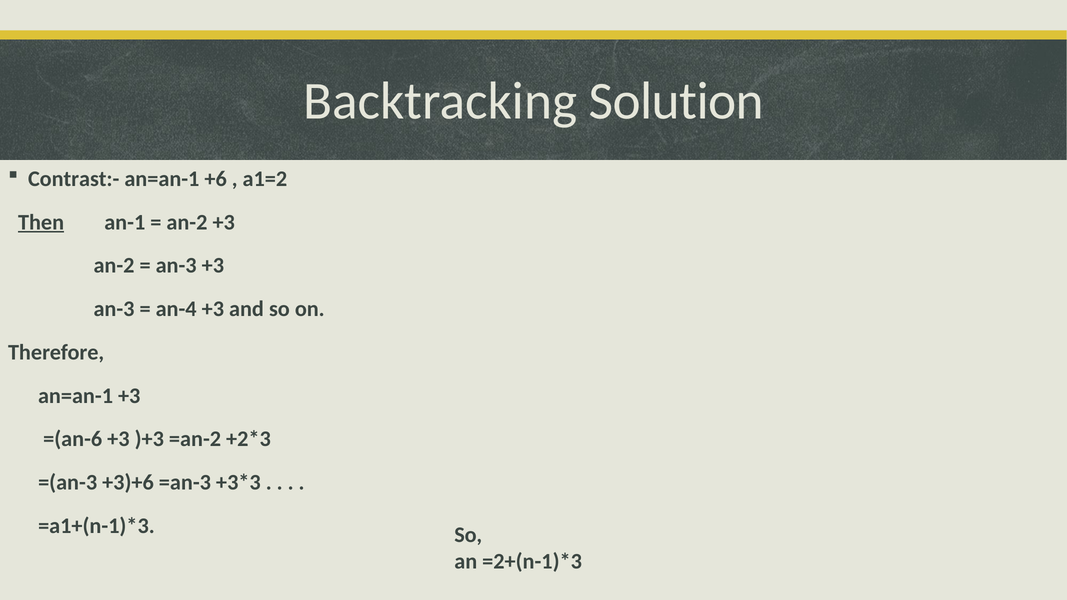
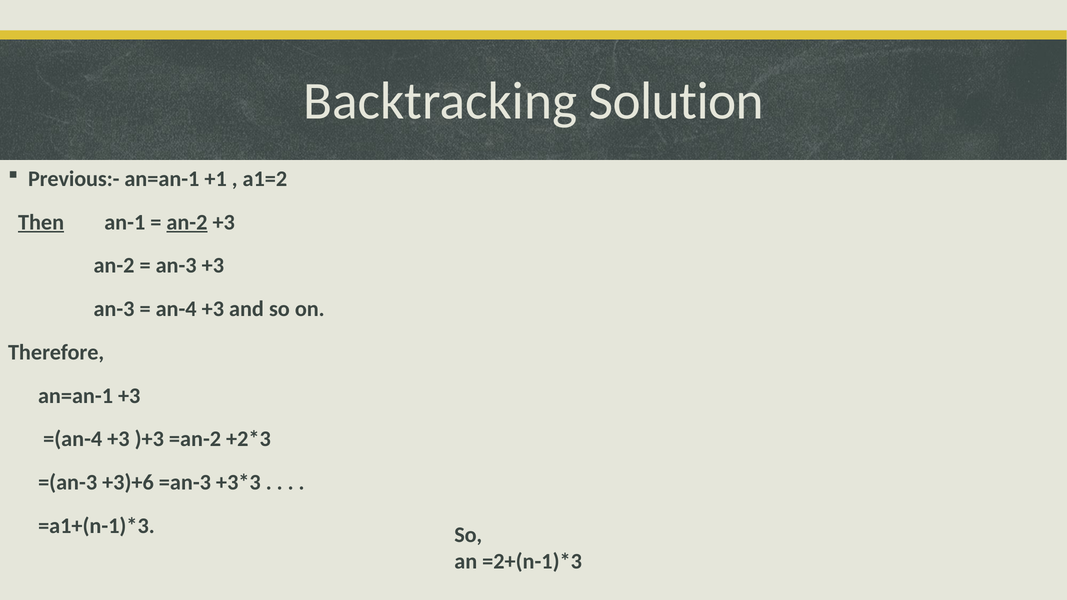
Contrast:-: Contrast:- -> Previous:-
+6: +6 -> +1
an-2 at (187, 222) underline: none -> present
=(an-6: =(an-6 -> =(an-4
